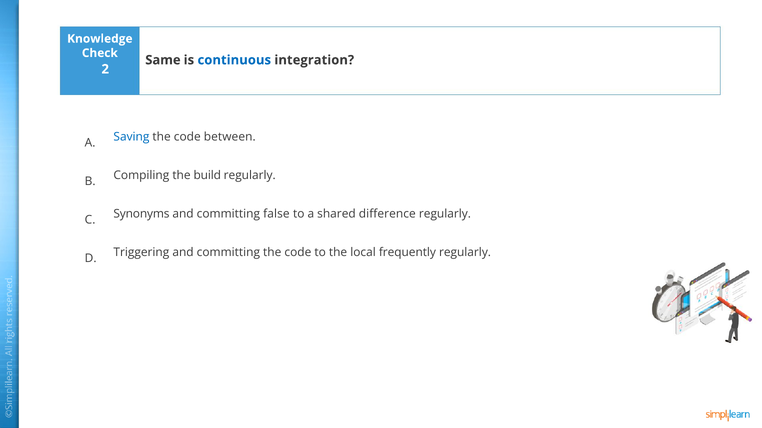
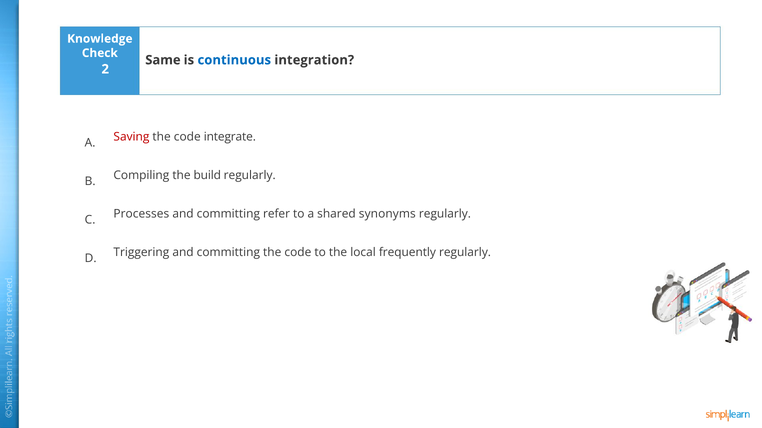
Saving colour: blue -> red
between: between -> integrate
Synonyms: Synonyms -> Processes
false: false -> refer
difference: difference -> synonyms
